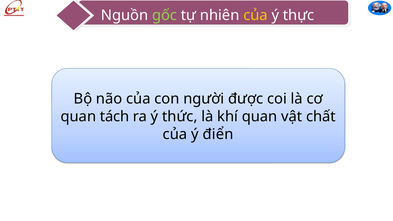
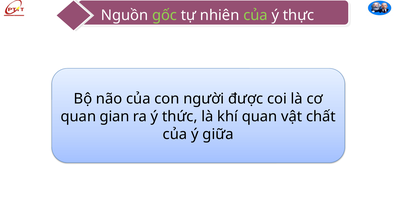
của at (255, 15) colour: yellow -> light green
tách: tách -> gian
điển: điển -> giữa
